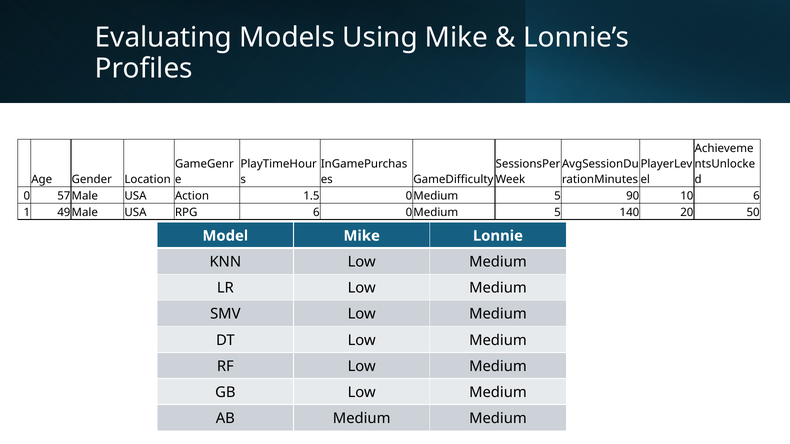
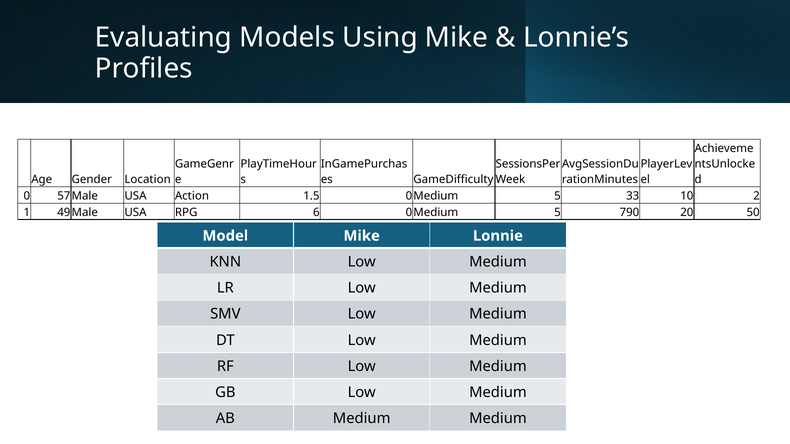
90: 90 -> 33
10 6: 6 -> 2
140: 140 -> 790
